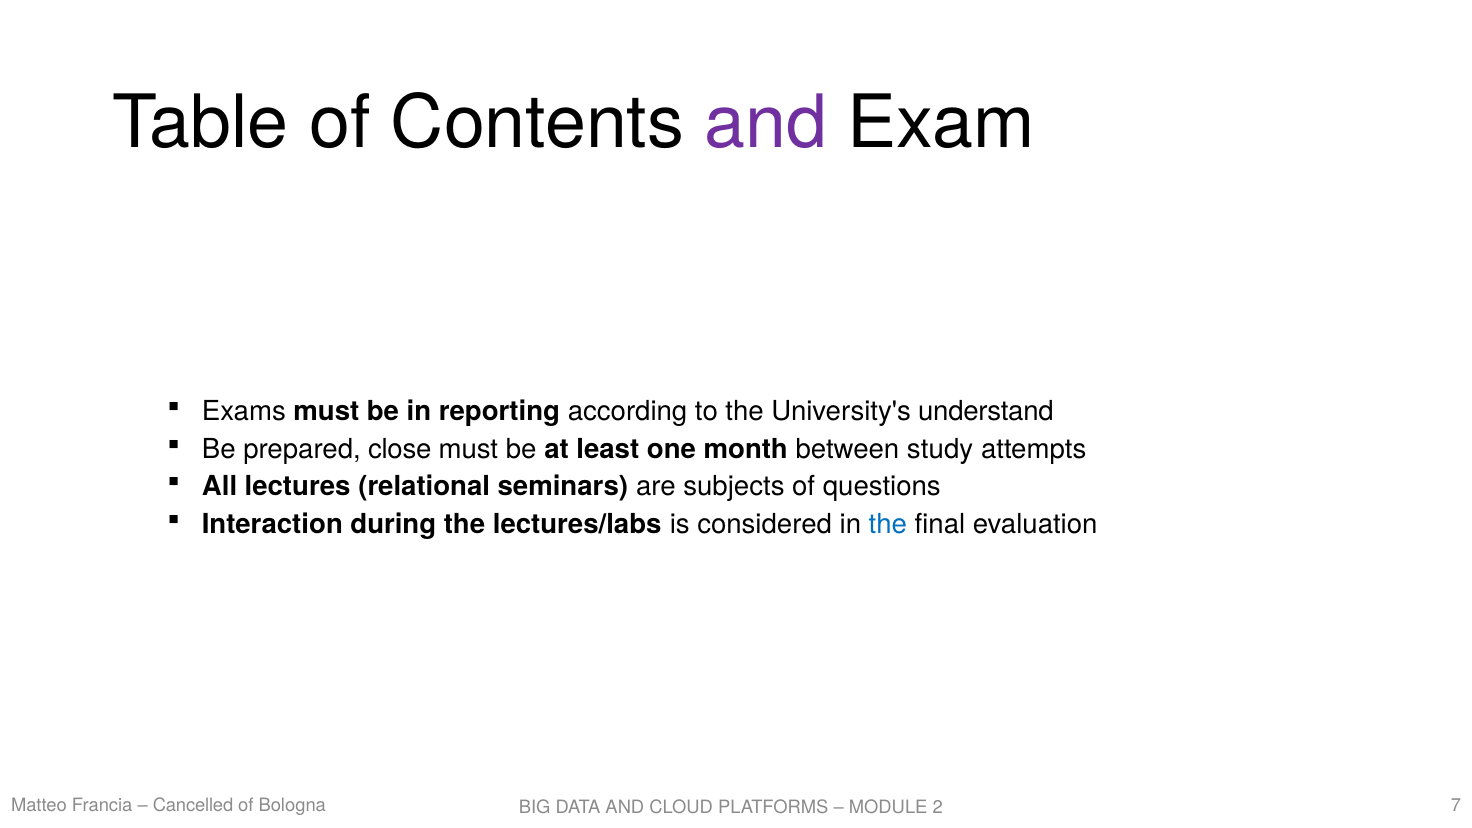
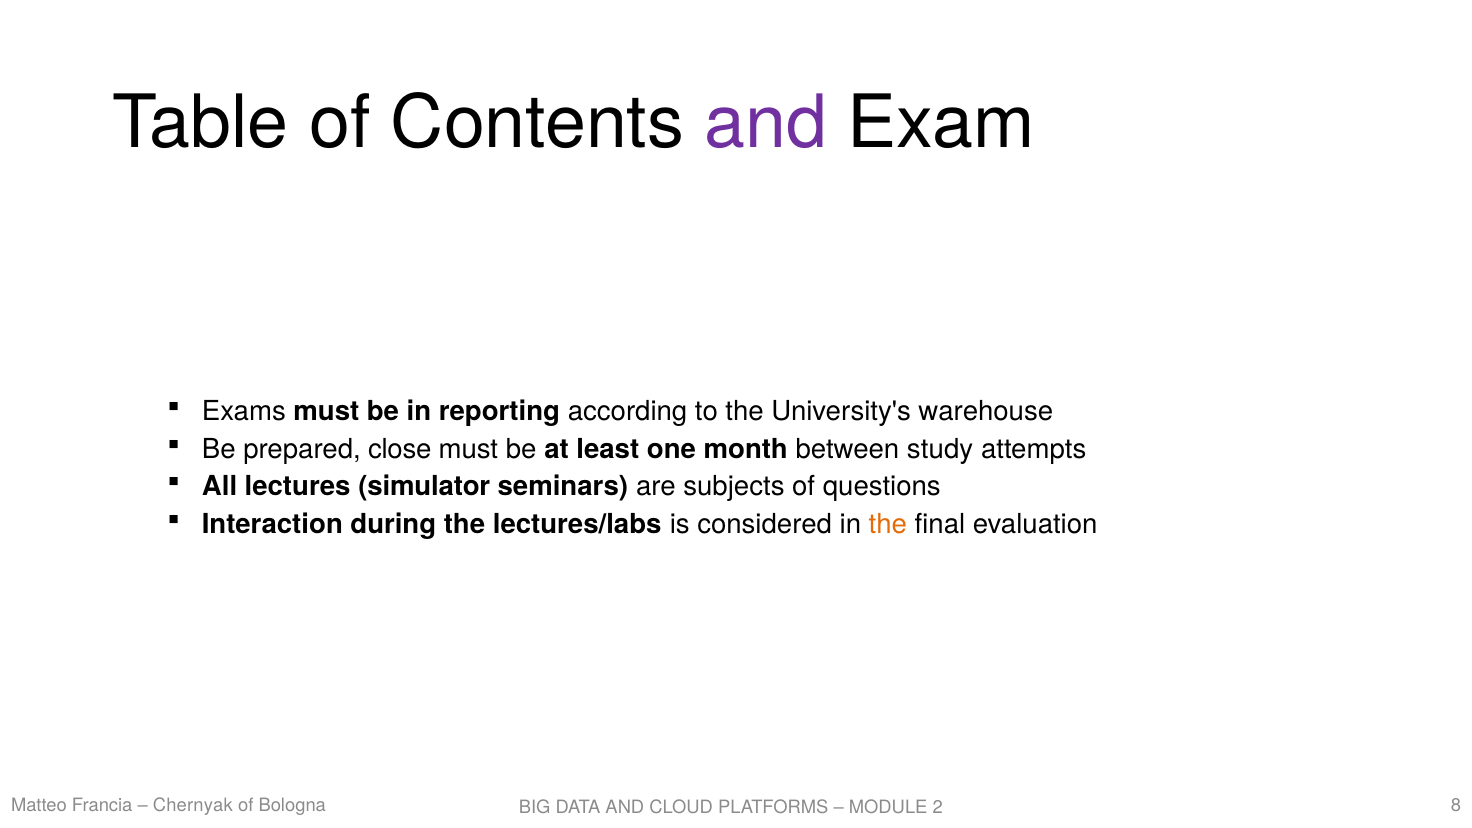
understand: understand -> warehouse
relational: relational -> simulator
the at (888, 524) colour: blue -> orange
Cancelled: Cancelled -> Chernyak
7: 7 -> 8
